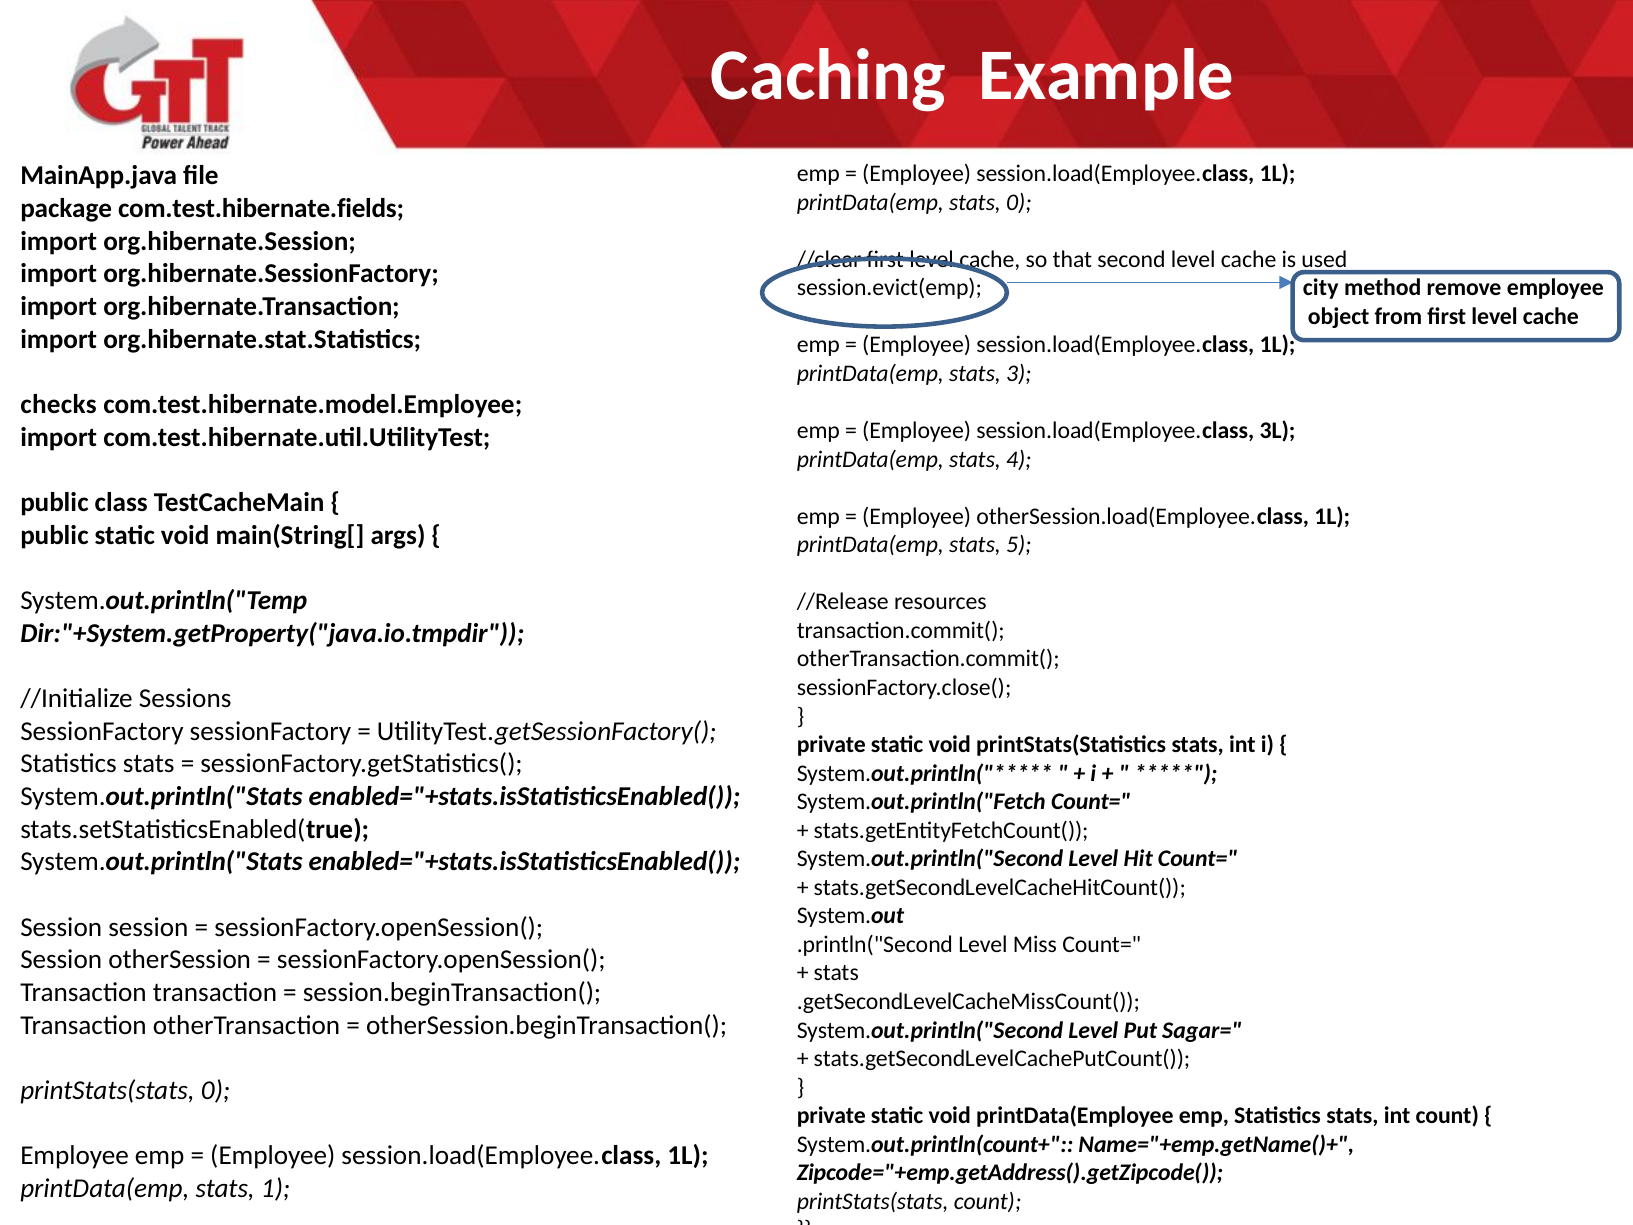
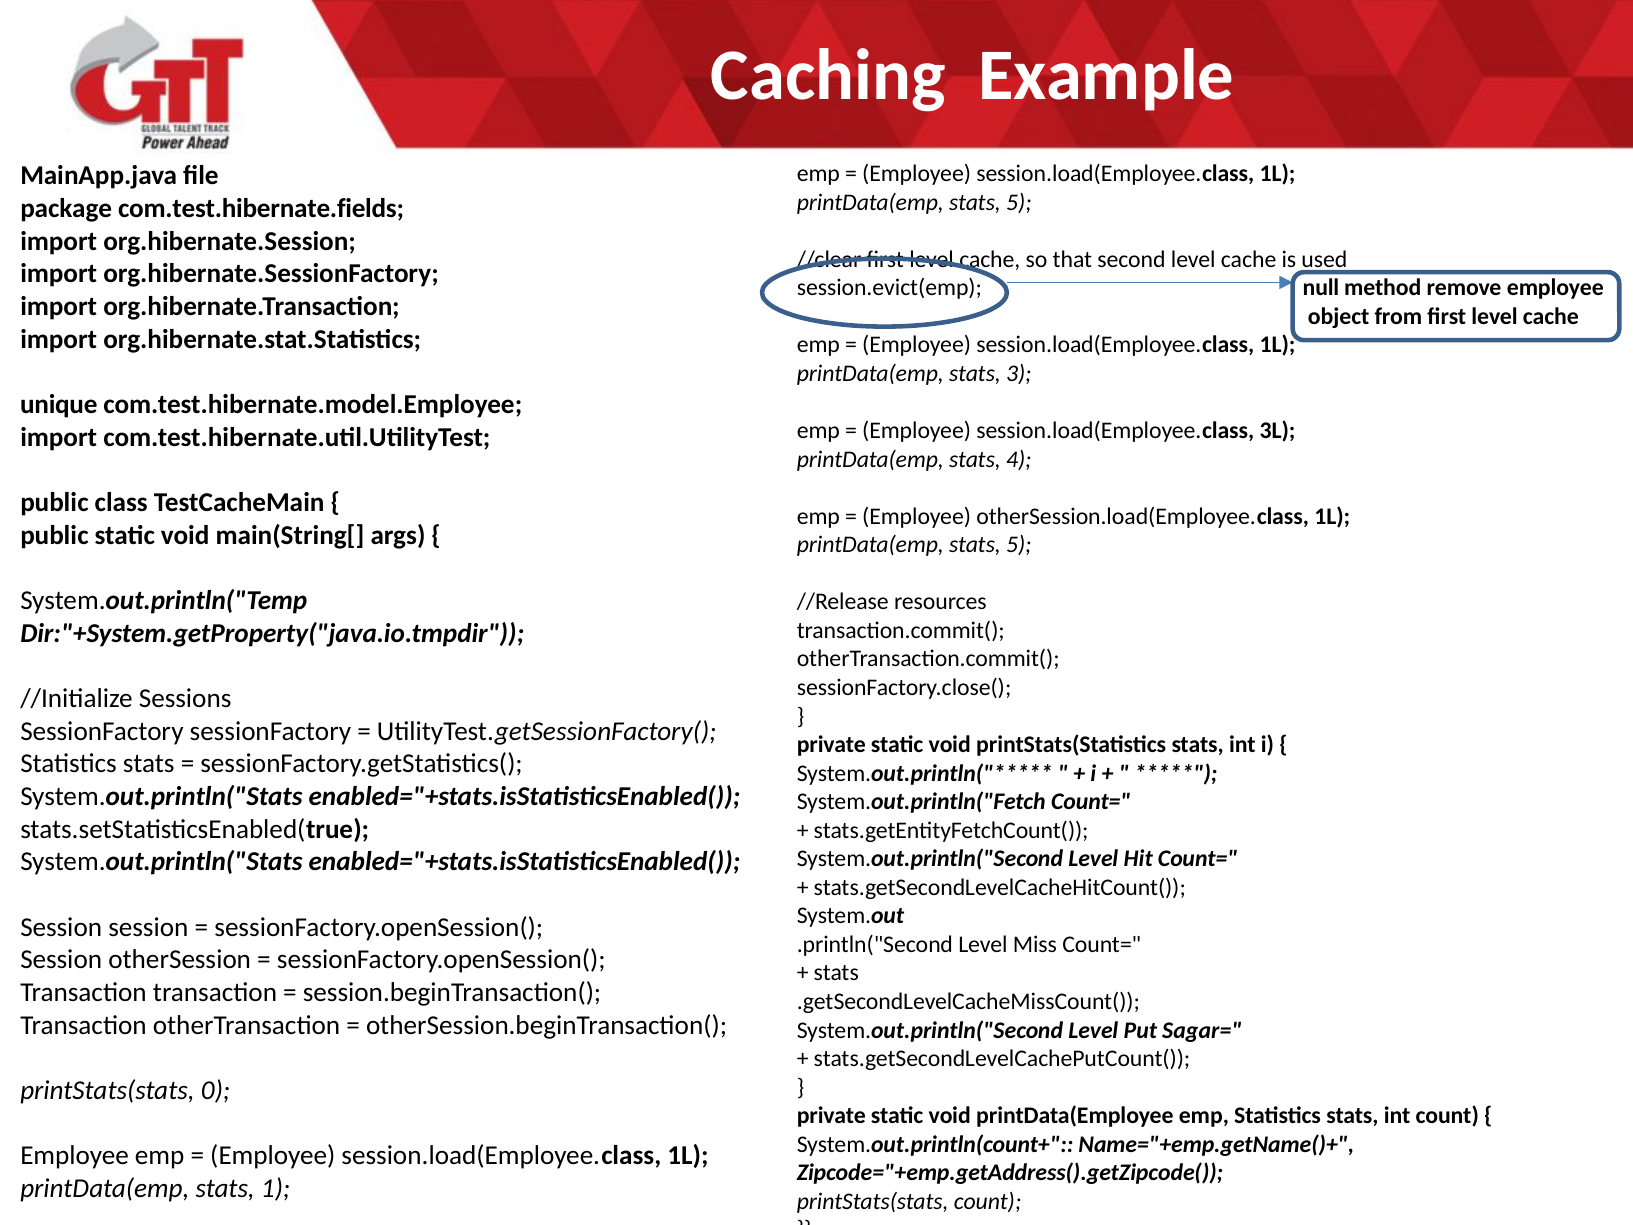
0 at (1019, 202): 0 -> 5
city: city -> null
checks: checks -> unique
